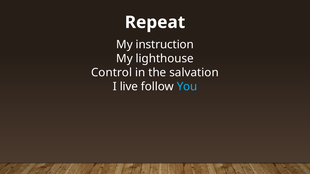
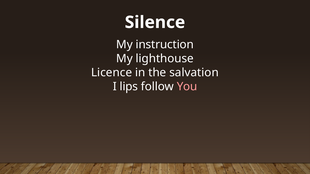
Repeat: Repeat -> Silence
Control: Control -> Licence
live: live -> lips
You colour: light blue -> pink
